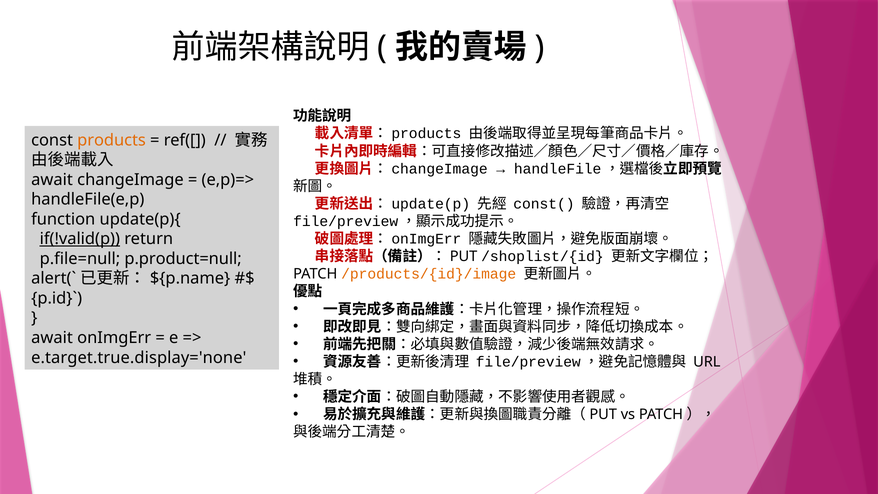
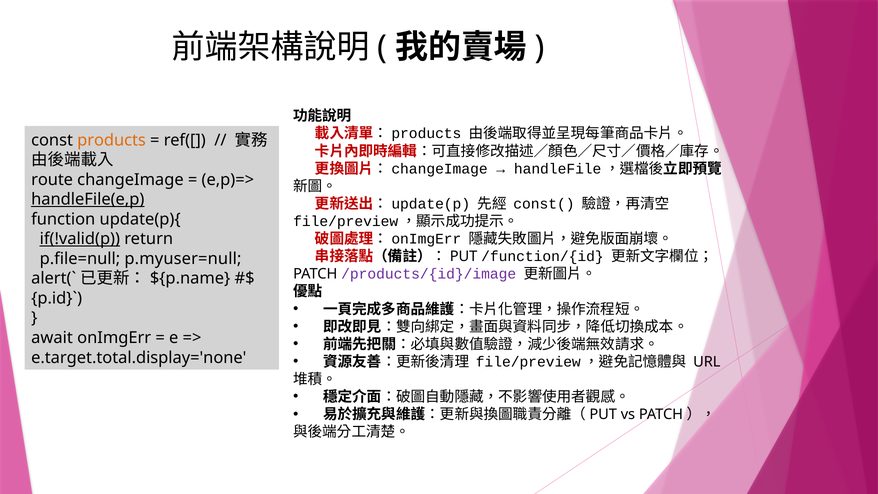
await at (52, 180): await -> route
handleFile(e,p underline: none -> present
/shoplist/{id: /shoplist/{id -> /function/{id
p.product=null: p.product=null -> p.myuser=null
/products/{id}/image colour: orange -> purple
e.target.true.display='none: e.target.true.display='none -> e.target.total.display='none
